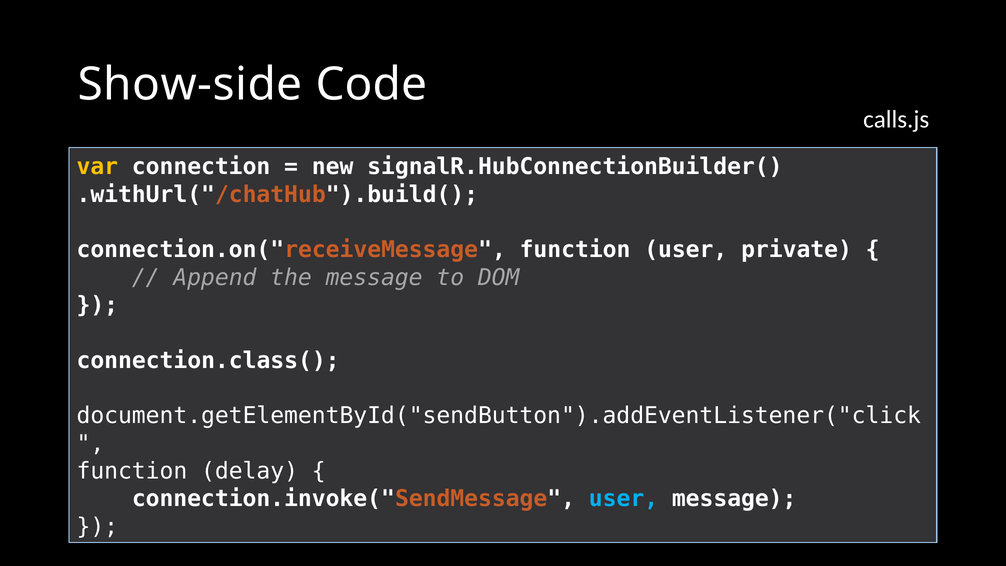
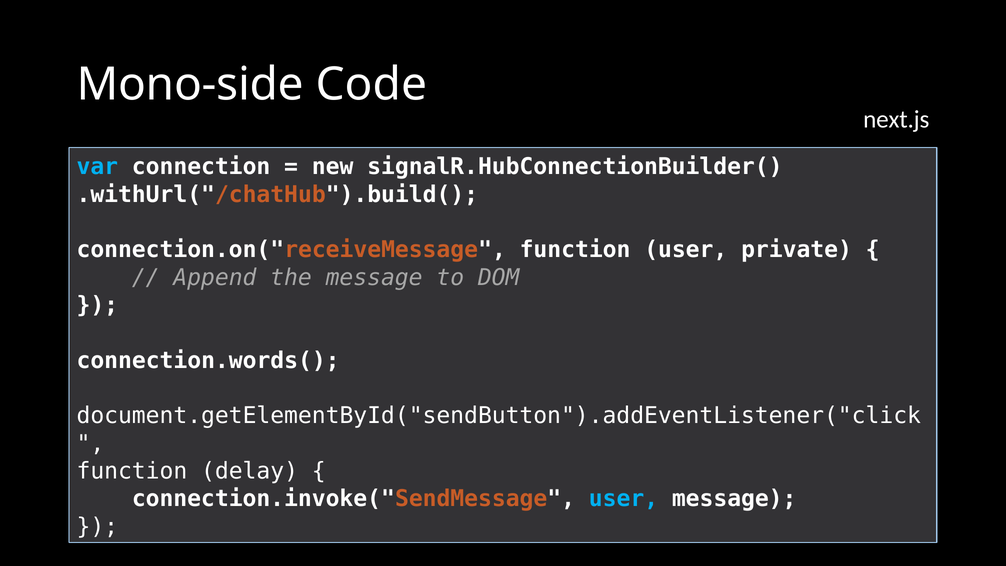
Show-side: Show-side -> Mono-side
calls.js: calls.js -> next.js
var colour: yellow -> light blue
connection.class(: connection.class( -> connection.words(
